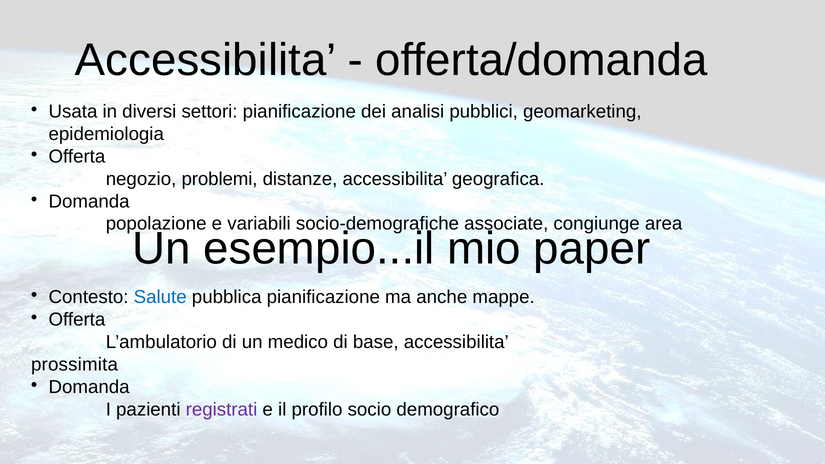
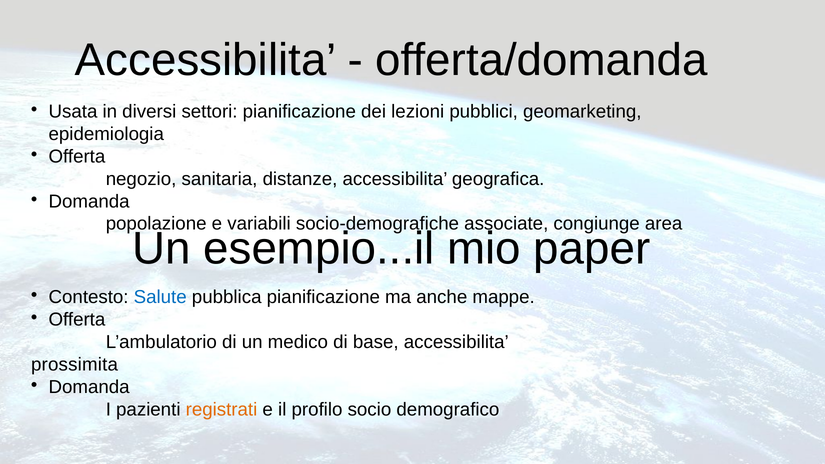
analisi: analisi -> lezioni
problemi: problemi -> sanitaria
registrati colour: purple -> orange
